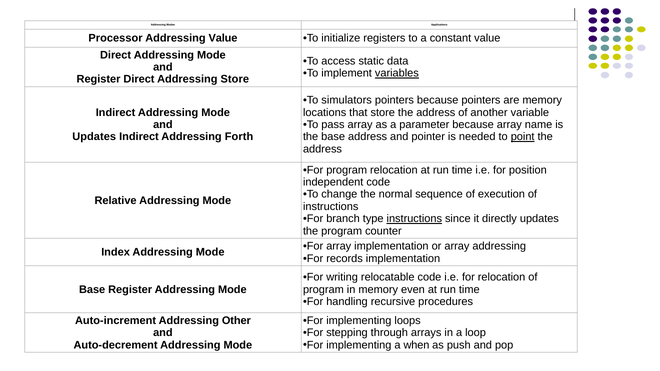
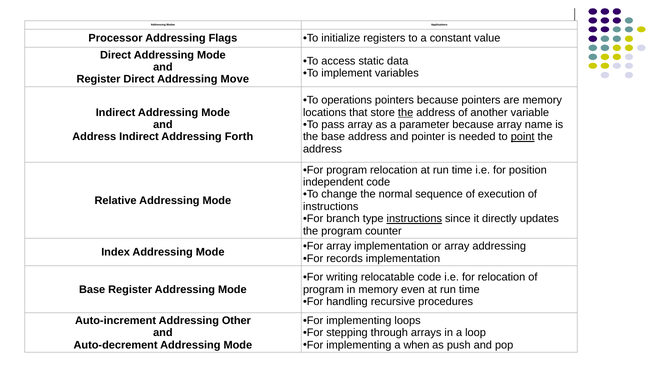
Addressing Value: Value -> Flags
variables underline: present -> none
Addressing Store: Store -> Move
simulators: simulators -> operations
the at (406, 112) underline: none -> present
Updates at (94, 137): Updates -> Address
